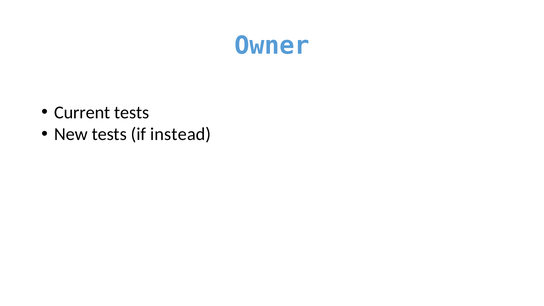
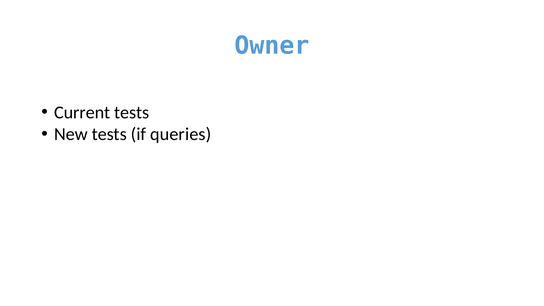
instead: instead -> queries
